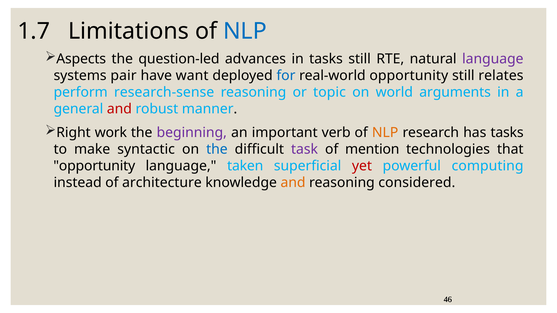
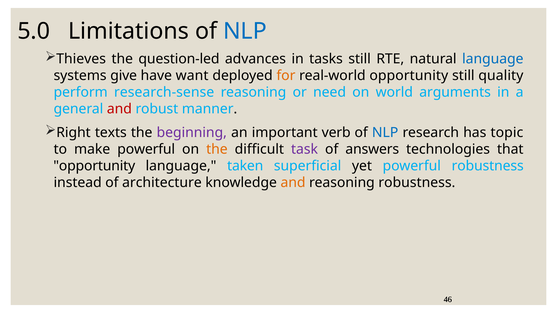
1.7: 1.7 -> 5.0
Aspects: Aspects -> Thieves
language at (493, 59) colour: purple -> blue
pair: pair -> give
for colour: blue -> orange
relates: relates -> quality
topic: topic -> need
work: work -> texts
NLP at (385, 133) colour: orange -> blue
has tasks: tasks -> topic
make syntactic: syntactic -> powerful
the at (217, 149) colour: blue -> orange
mention: mention -> answers
yet colour: red -> black
powerful computing: computing -> robustness
reasoning considered: considered -> robustness
